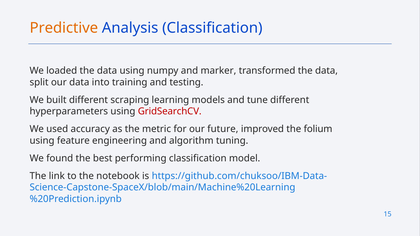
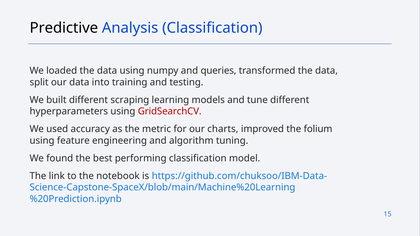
Predictive colour: orange -> black
marker: marker -> queries
future: future -> charts
